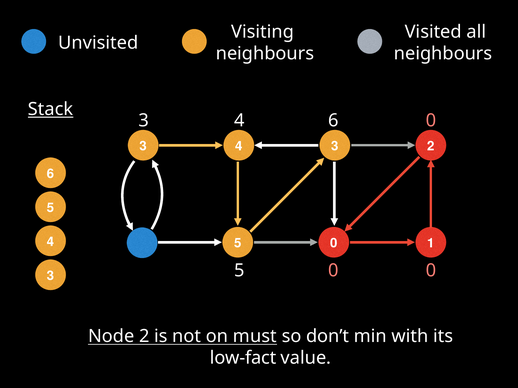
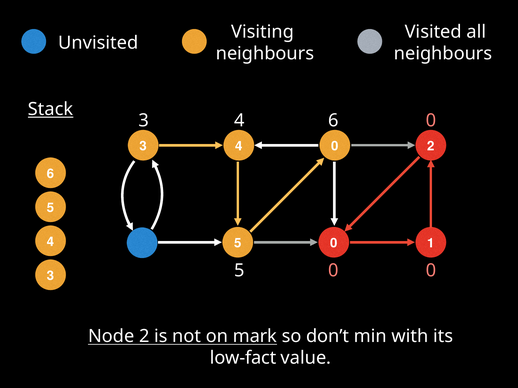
3 at (335, 146): 3 -> 0
must: must -> mark
